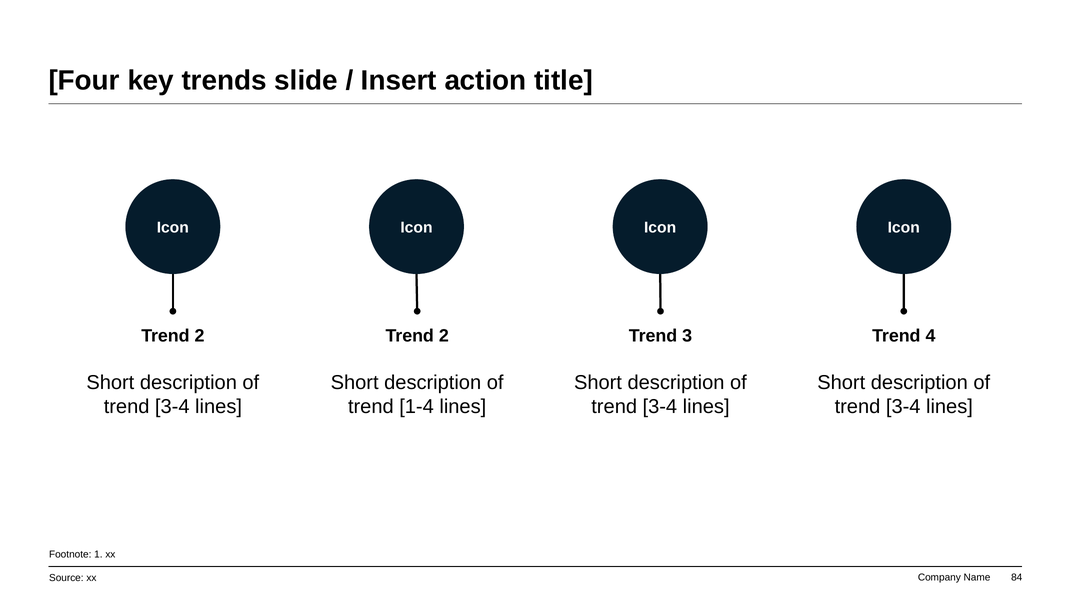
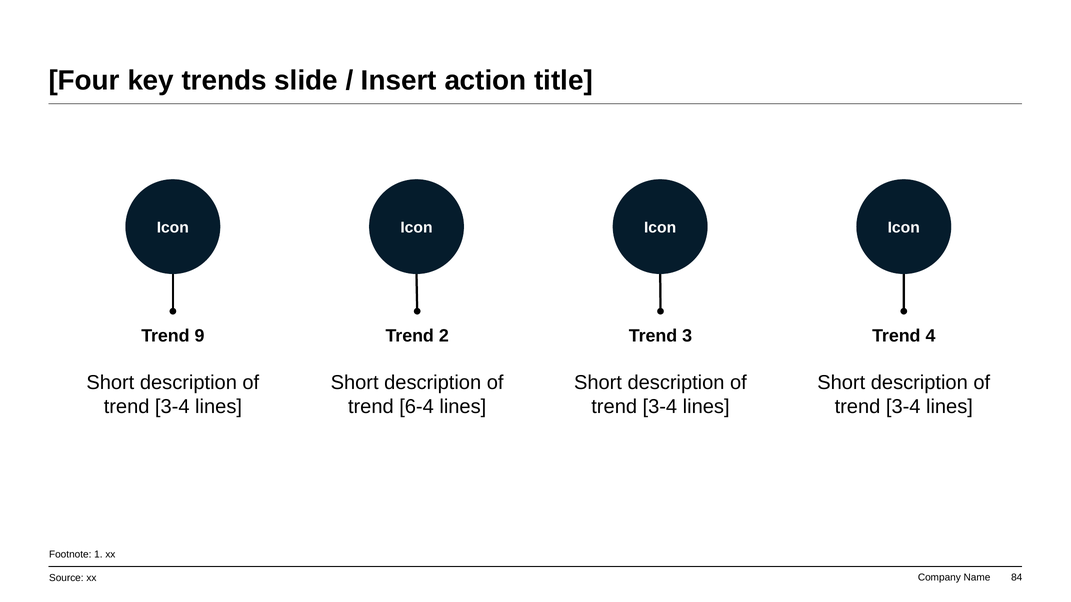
2 at (200, 336): 2 -> 9
1-4: 1-4 -> 6-4
